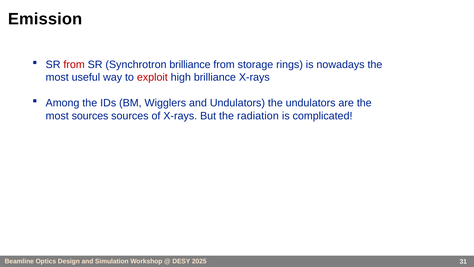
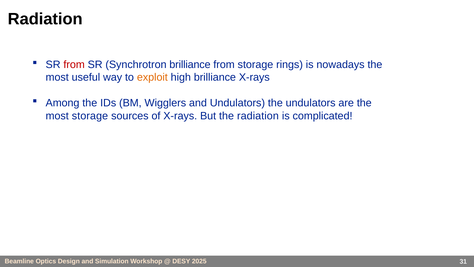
Emission at (45, 19): Emission -> Radiation
exploit colour: red -> orange
most sources: sources -> storage
